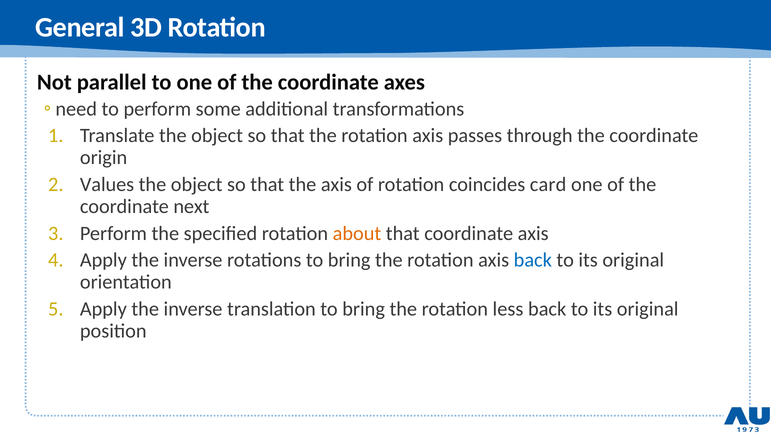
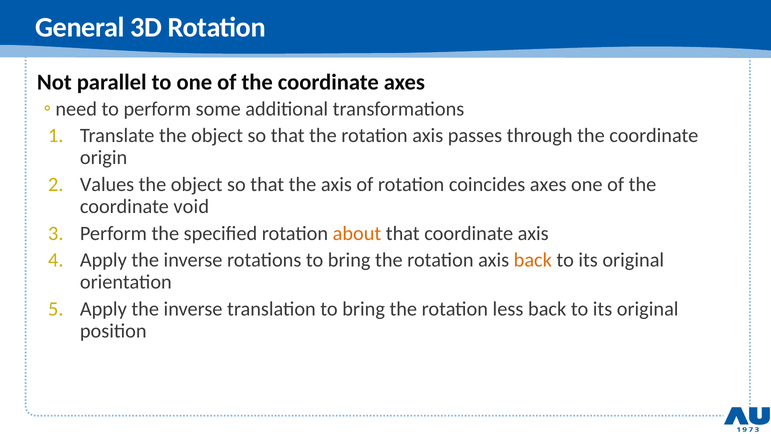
coincides card: card -> axes
next: next -> void
back at (533, 260) colour: blue -> orange
